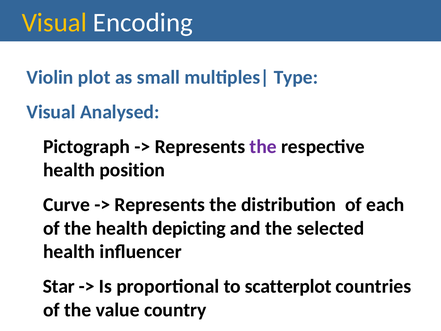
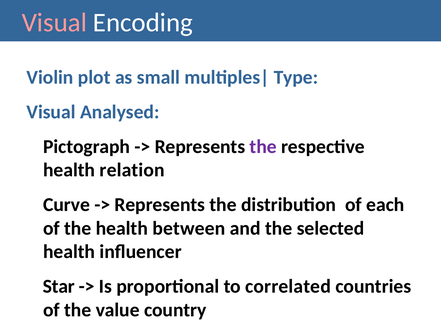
Visual at (54, 23) colour: yellow -> pink
position: position -> relation
depicting: depicting -> between
scatterplot: scatterplot -> correlated
